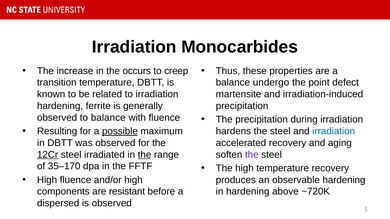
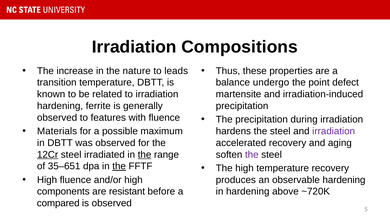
Monocarbides: Monocarbides -> Compositions
occurs: occurs -> nature
creep: creep -> leads
to balance: balance -> features
Resulting: Resulting -> Materials
possible underline: present -> none
irradiation at (334, 131) colour: blue -> purple
35–170: 35–170 -> 35–651
the at (119, 167) underline: none -> present
dispersed: dispersed -> compared
